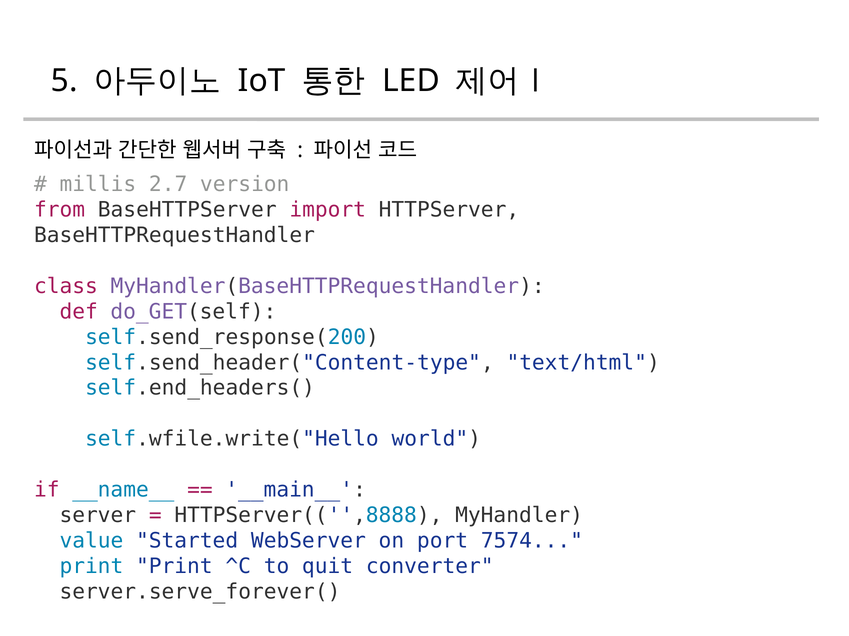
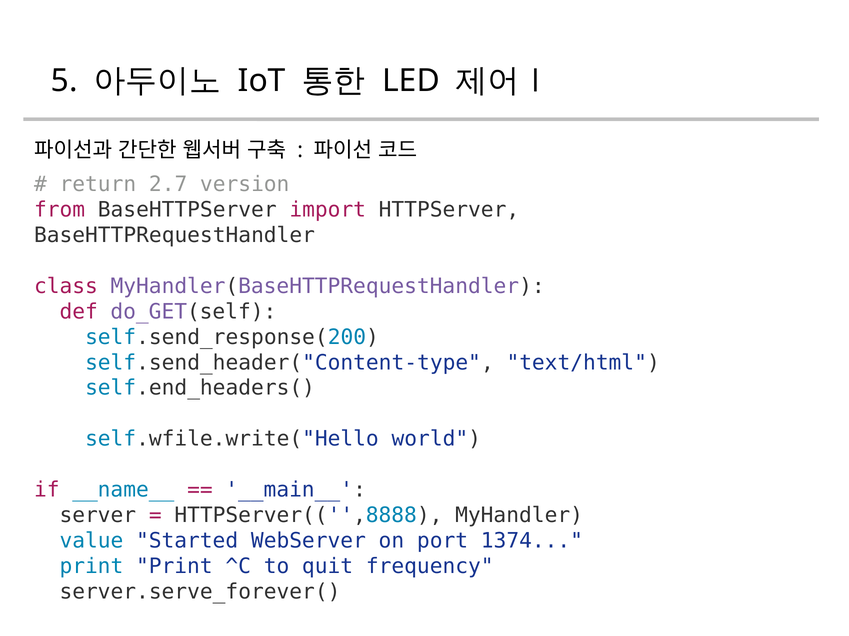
millis: millis -> return
7574: 7574 -> 1374
converter: converter -> frequency
